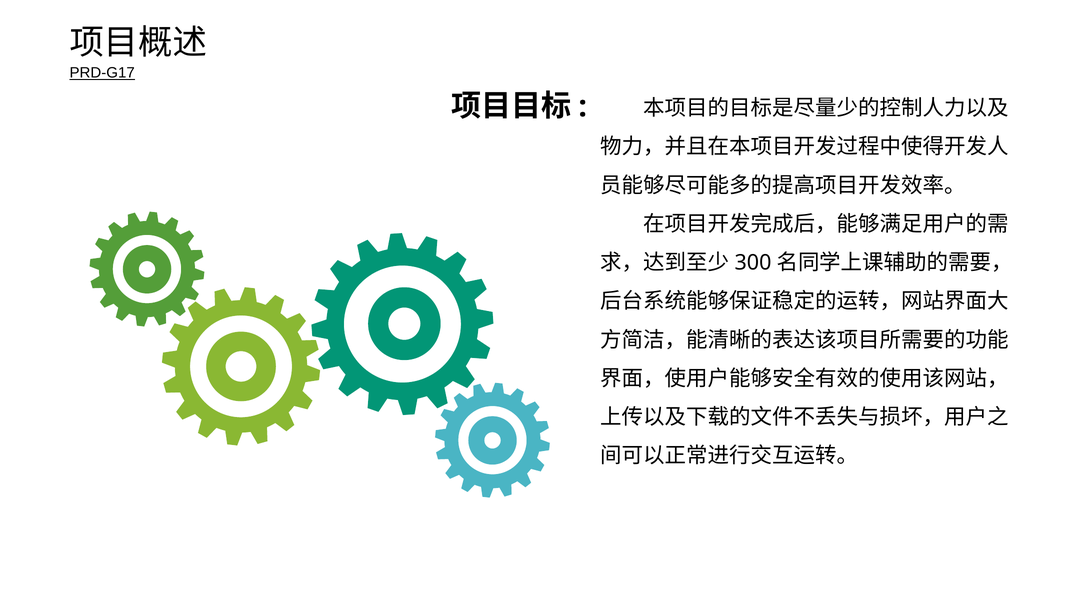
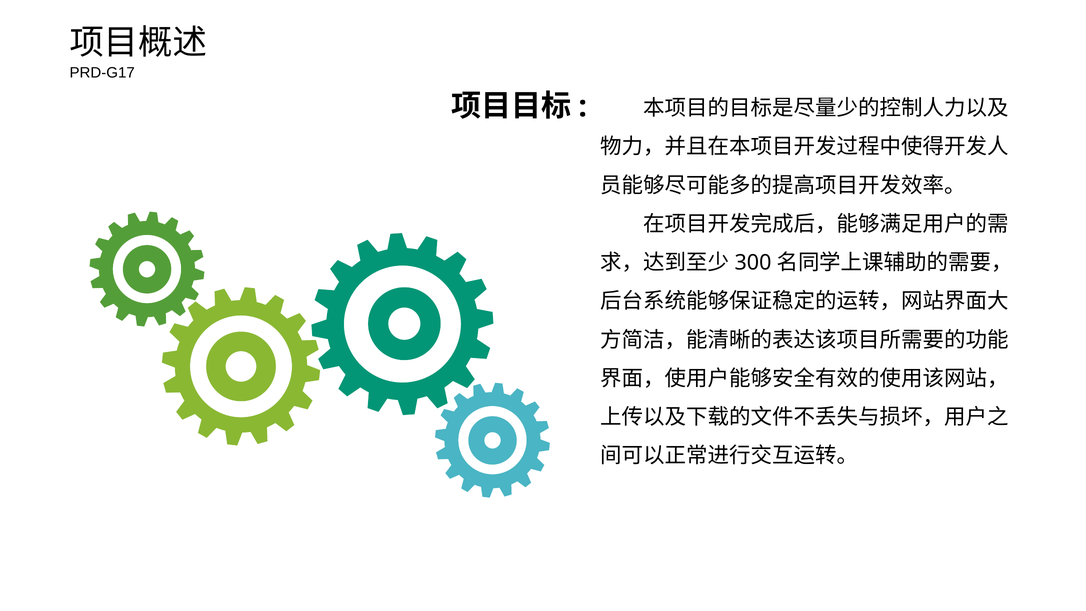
PRD-G17 underline: present -> none
